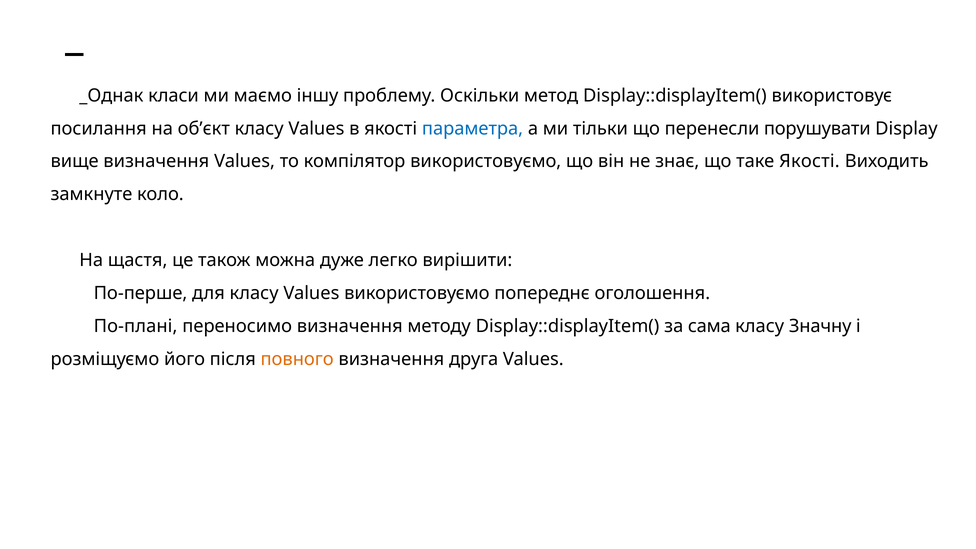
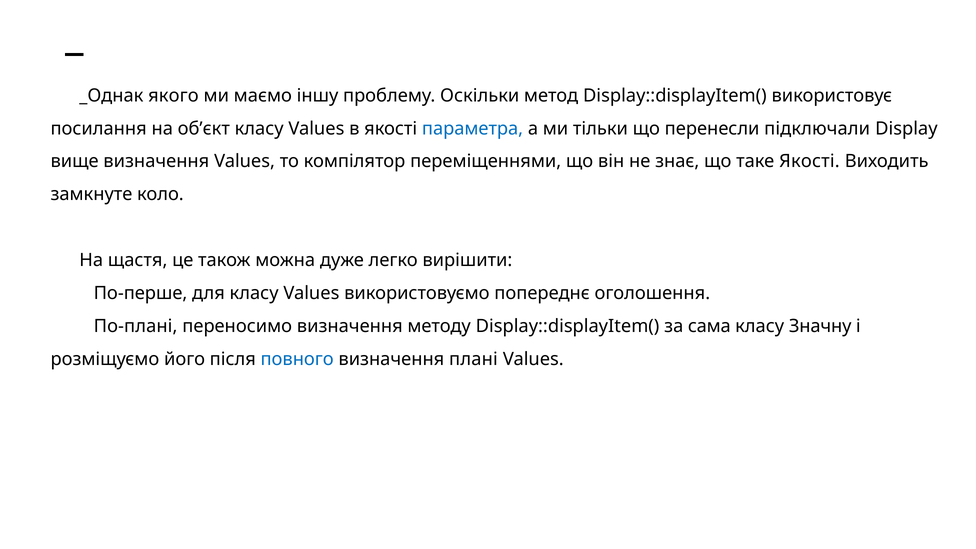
класи: класи -> якого
порушувати: порушувати -> підключали
компілятор використовуємо: використовуємо -> переміщеннями
повного colour: orange -> blue
друга: друга -> плані
